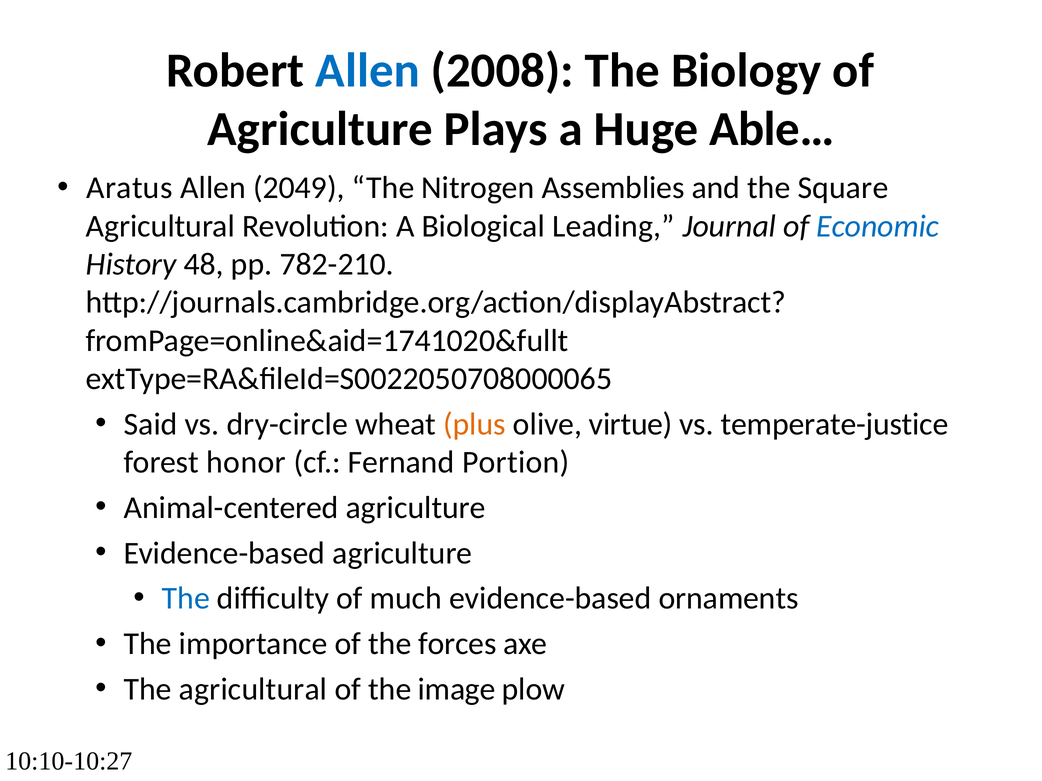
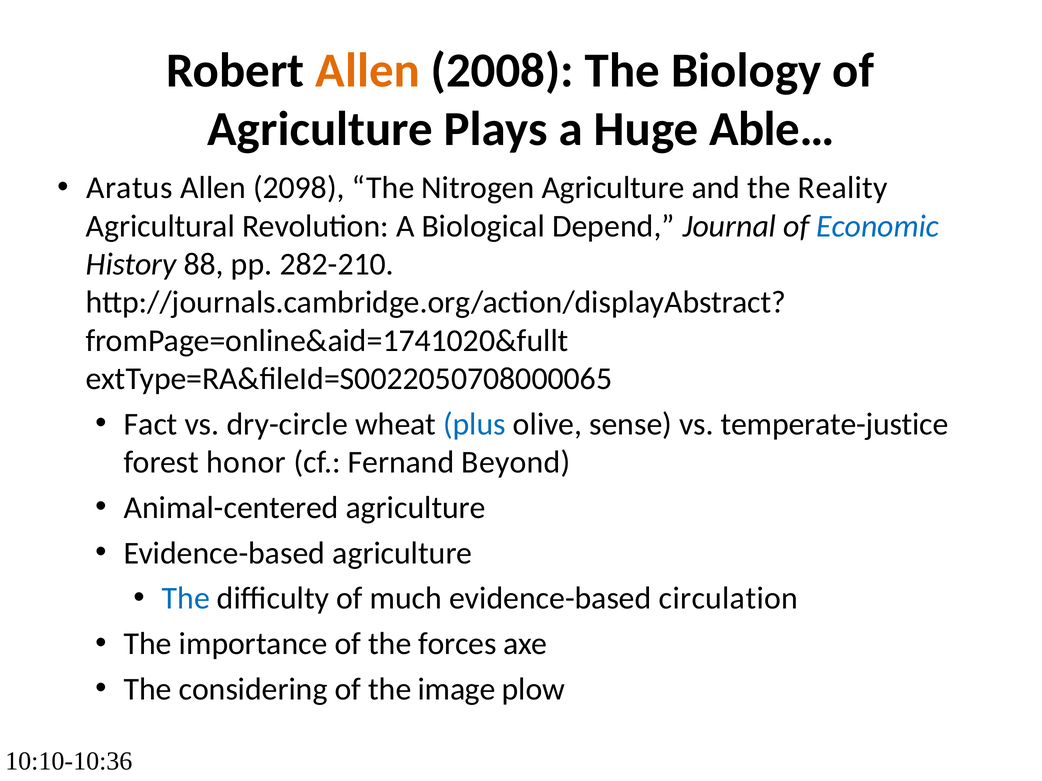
Allen at (368, 70) colour: blue -> orange
2049: 2049 -> 2098
Nitrogen Assemblies: Assemblies -> Agriculture
Square: Square -> Reality
Leading: Leading -> Depend
48: 48 -> 88
782-210: 782-210 -> 282-210
Said: Said -> Fact
plus colour: orange -> blue
virtue: virtue -> sense
Portion: Portion -> Beyond
ornaments: ornaments -> circulation
The agricultural: agricultural -> considering
10:10-10:27: 10:10-10:27 -> 10:10-10:36
